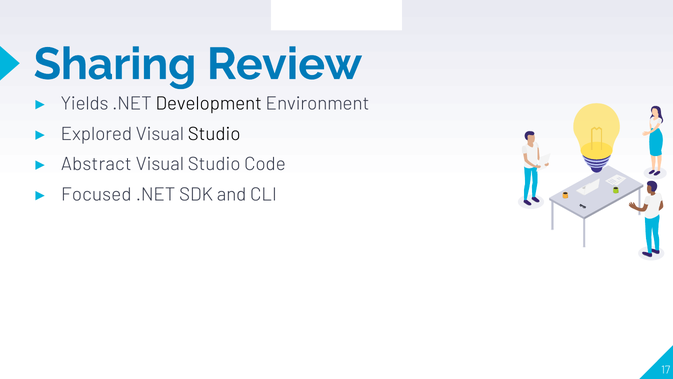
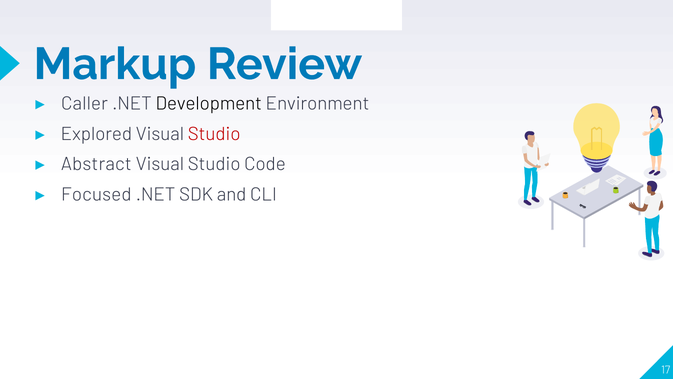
Sharing: Sharing -> Markup
Yields: Yields -> Caller
Studio at (214, 134) colour: black -> red
